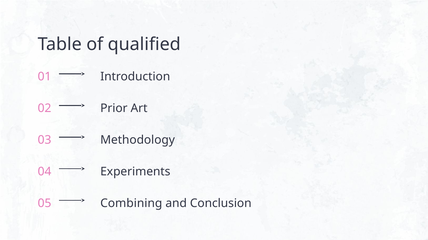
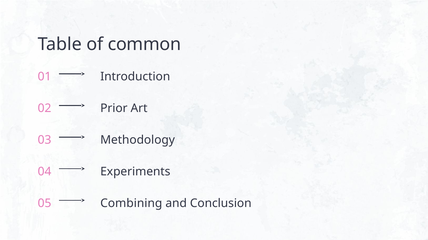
qualified: qualified -> common
